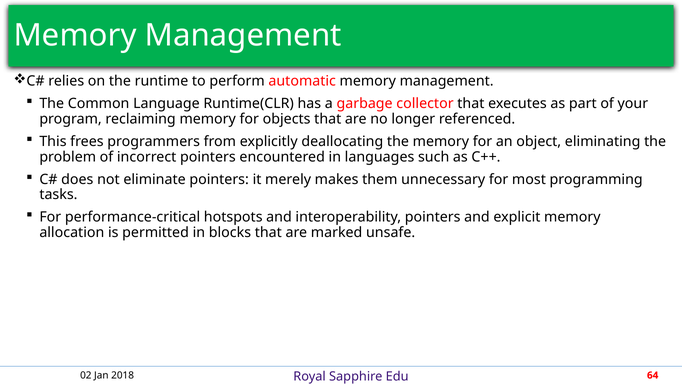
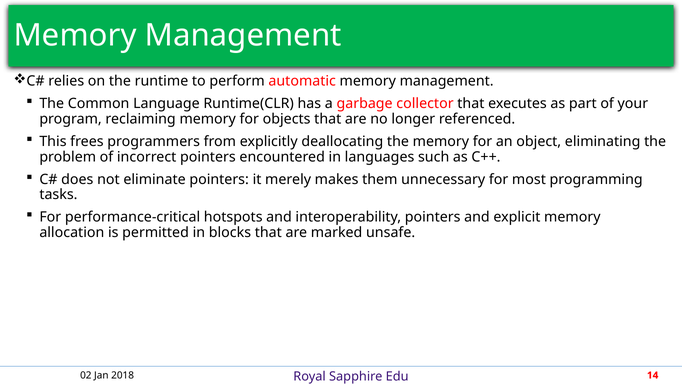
64: 64 -> 14
